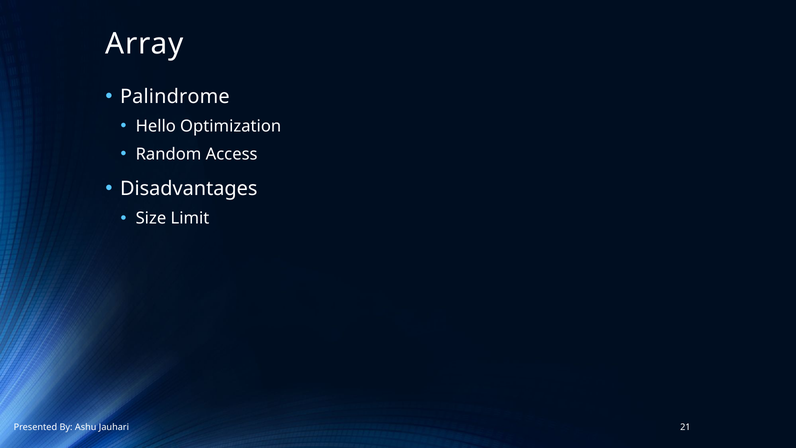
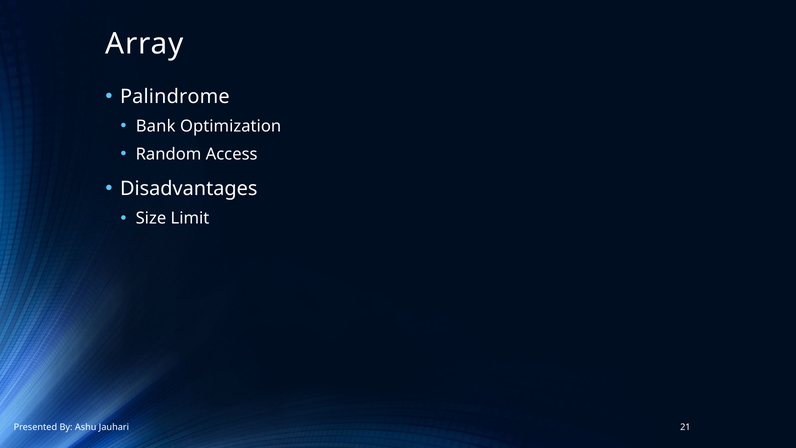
Hello: Hello -> Bank
